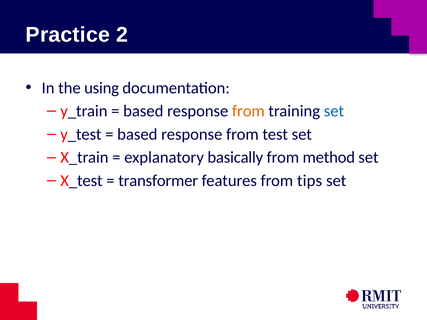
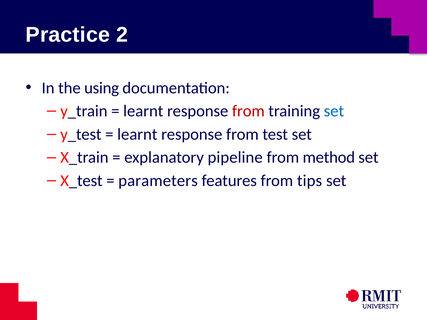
based at (143, 111): based -> learnt
from at (248, 111) colour: orange -> red
based at (137, 134): based -> learnt
basically: basically -> pipeline
transformer: transformer -> parameters
